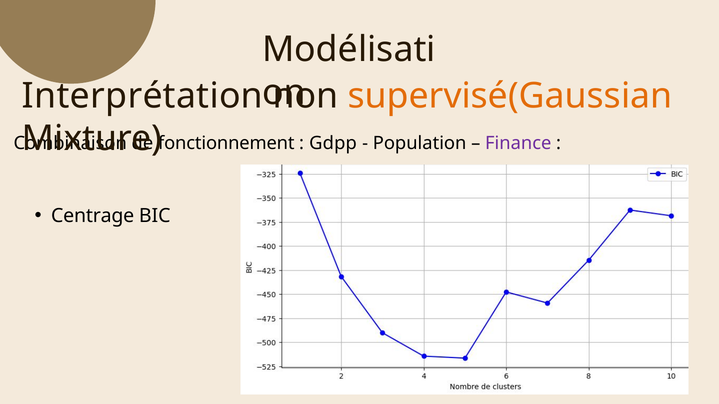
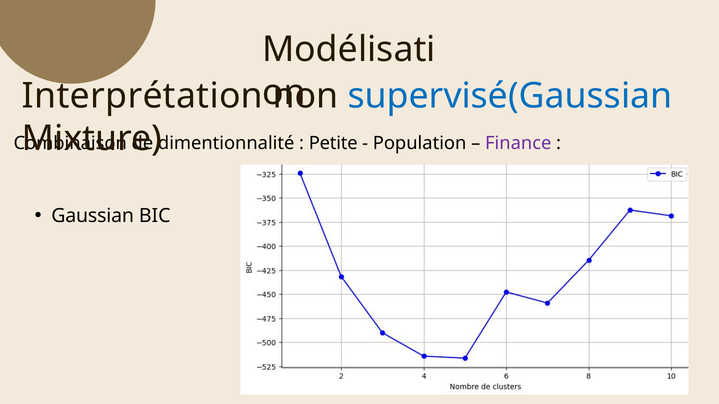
supervisé(Gaussian colour: orange -> blue
fonctionnement: fonctionnement -> dimentionnalité
Gdpp: Gdpp -> Petite
Centrage: Centrage -> Gaussian
